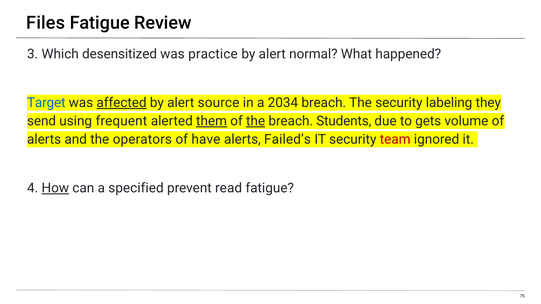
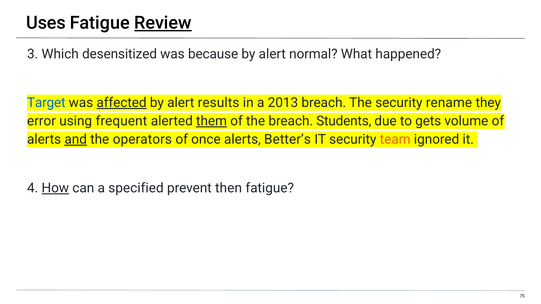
Files: Files -> Uses
Review underline: none -> present
practice: practice -> because
source: source -> results
2034: 2034 -> 2013
labeling: labeling -> rename
send: send -> error
the at (256, 121) underline: present -> none
and underline: none -> present
have: have -> once
Failed’s: Failed’s -> Better’s
team colour: red -> orange
read: read -> then
